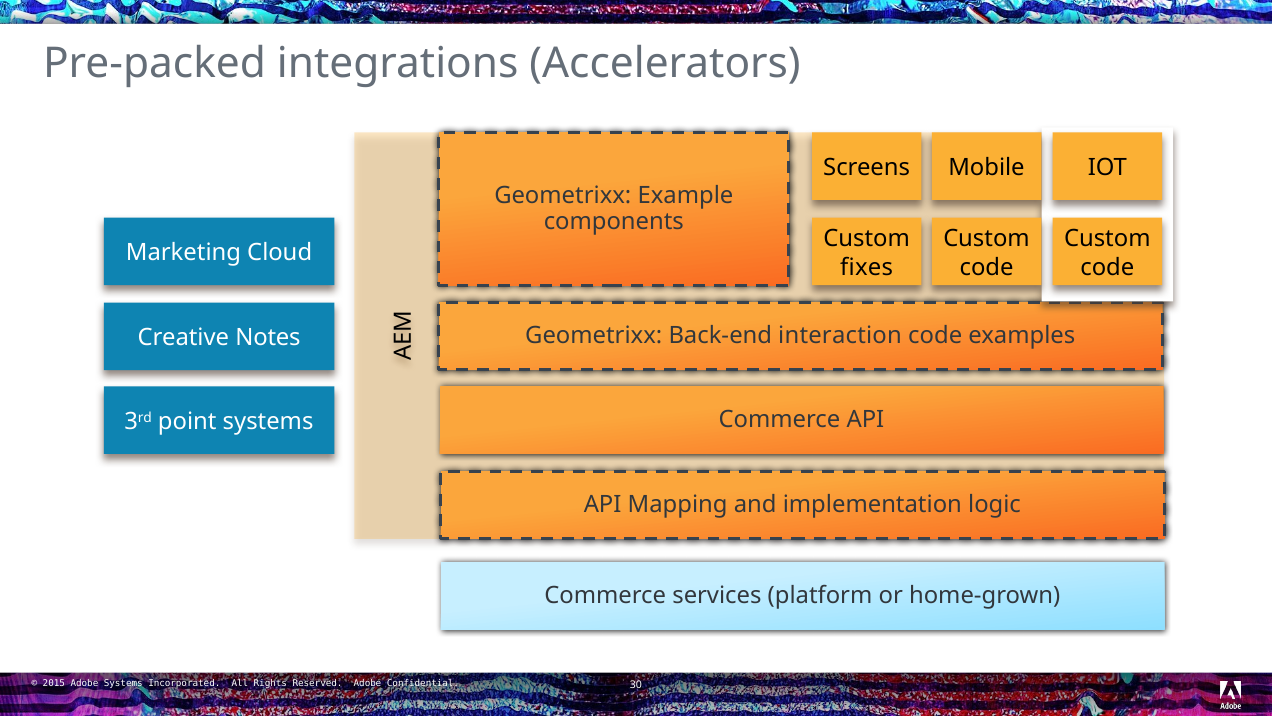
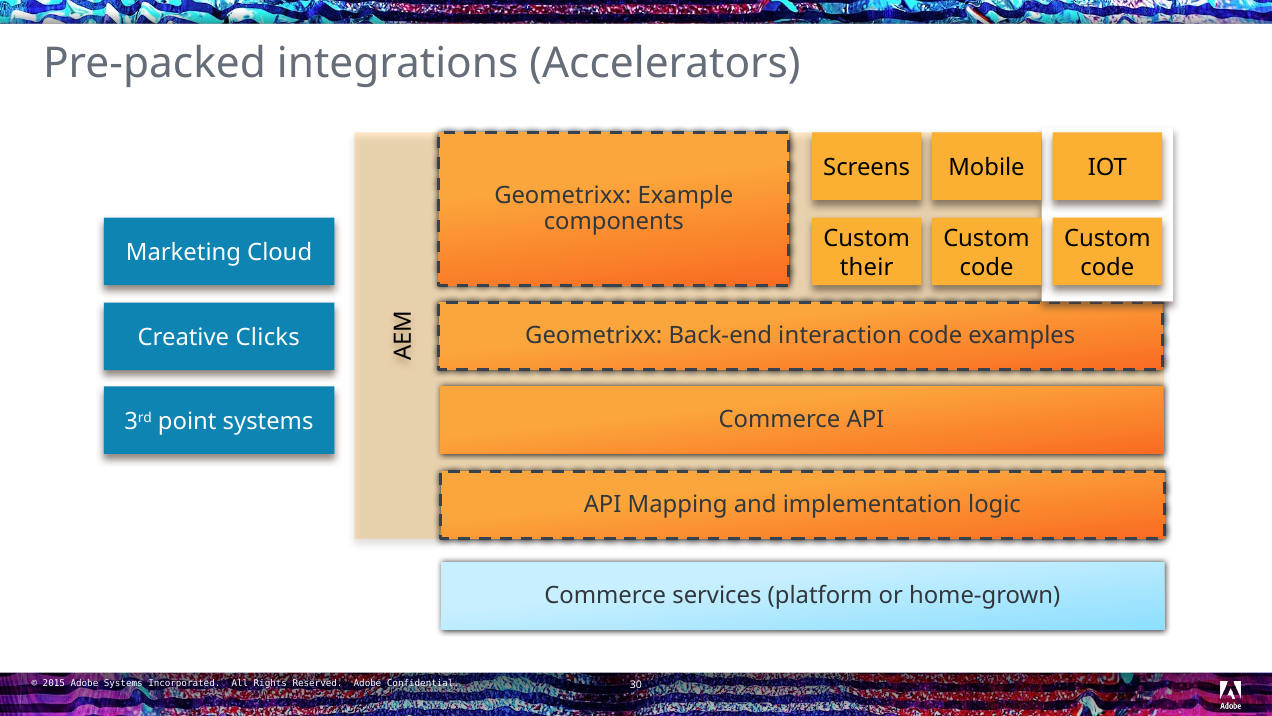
fixes: fixes -> their
Notes: Notes -> Clicks
